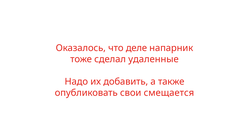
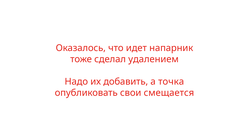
деле: деле -> идет
удаленные: удаленные -> удалением
также: также -> точка
